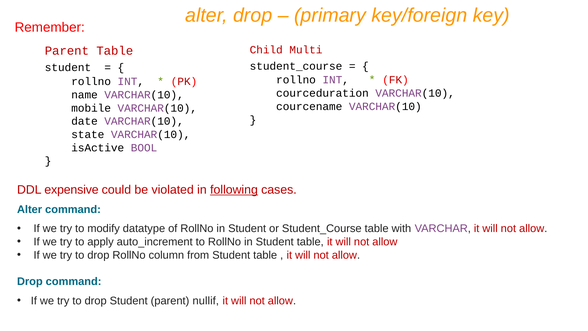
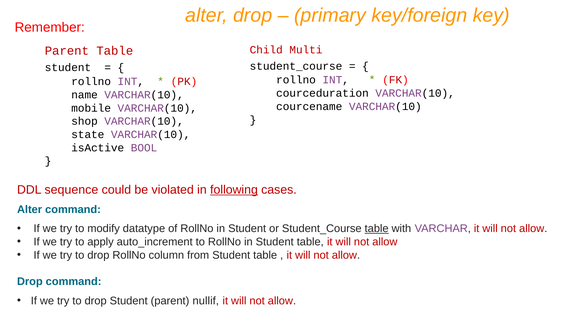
date: date -> shop
expensive: expensive -> sequence
table at (377, 228) underline: none -> present
